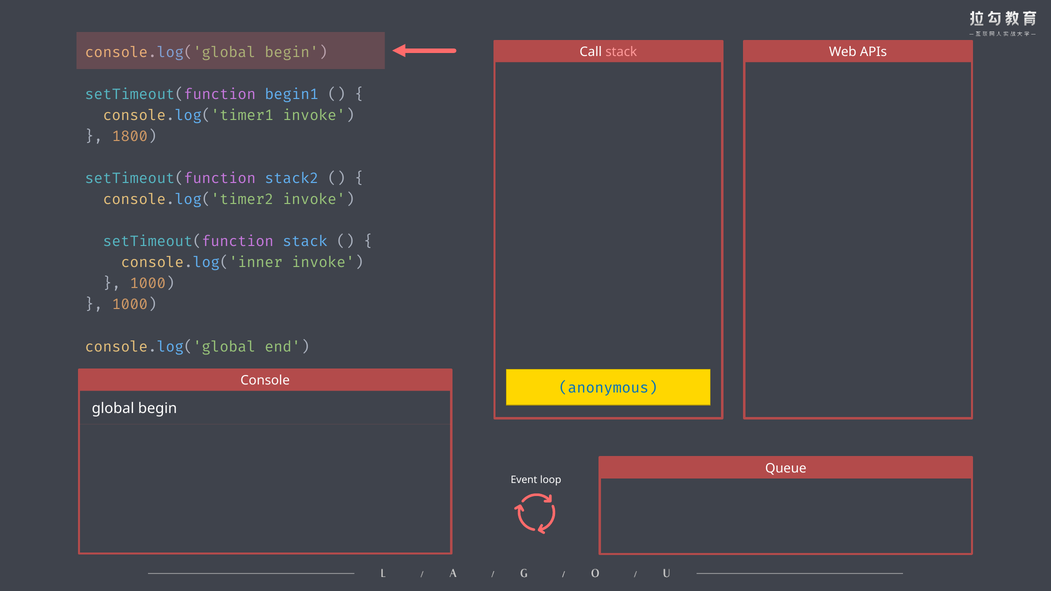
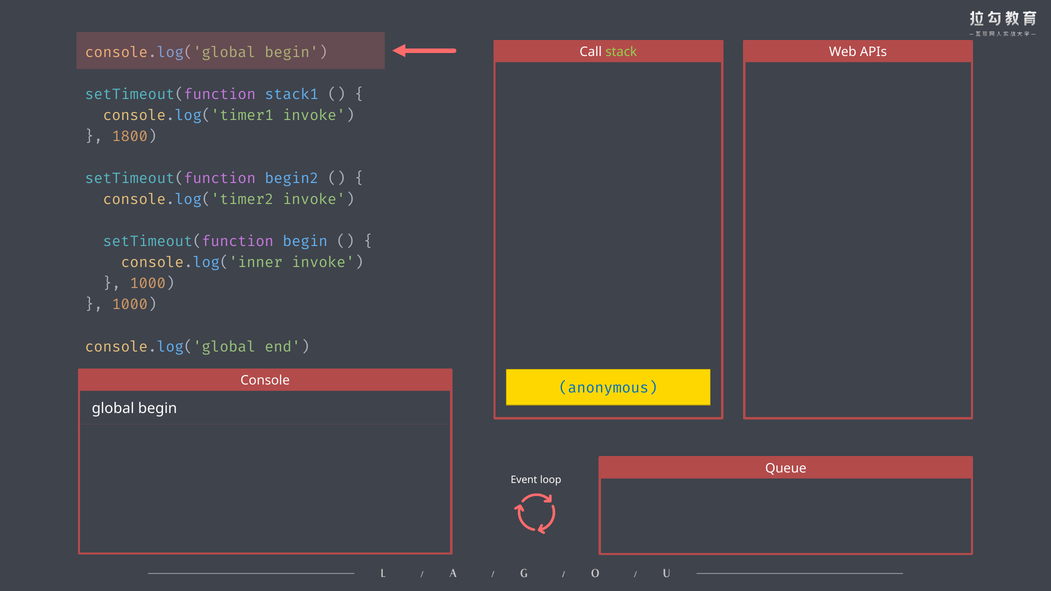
stack at (621, 52) colour: pink -> light green
begin1: begin1 -> stack1
stack2: stack2 -> begin2
setTimeout(function stack: stack -> begin
